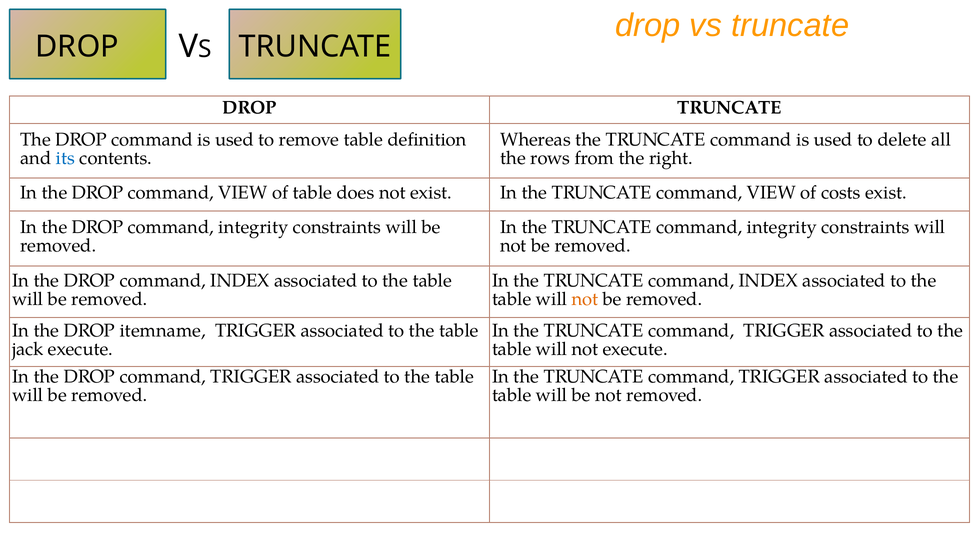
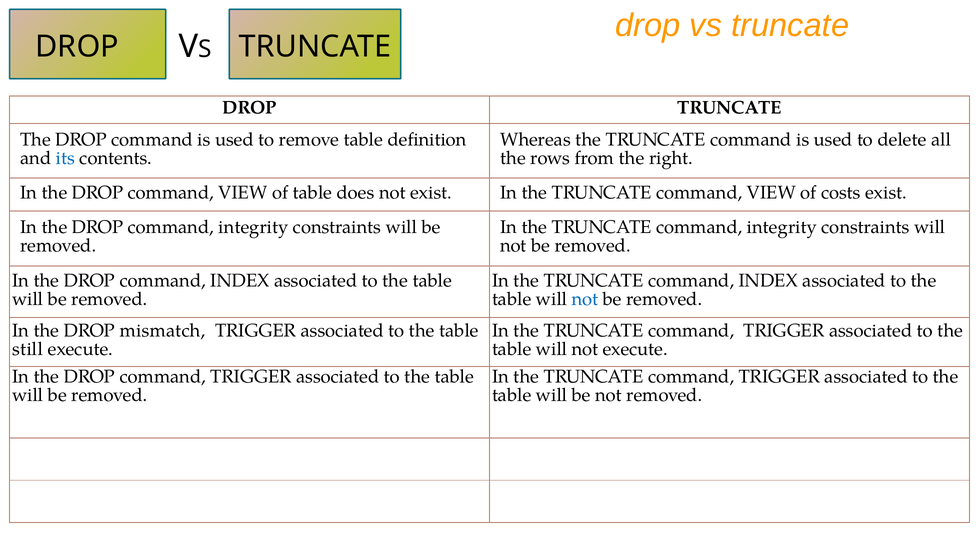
not at (585, 299) colour: orange -> blue
itemname: itemname -> mismatch
jack: jack -> still
